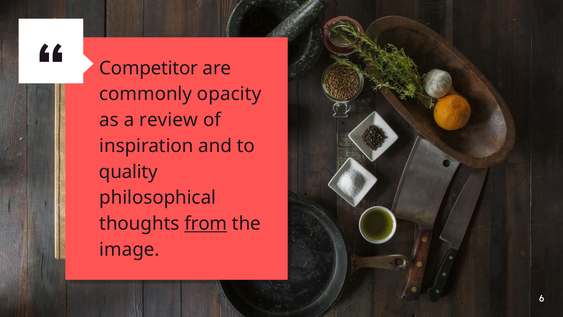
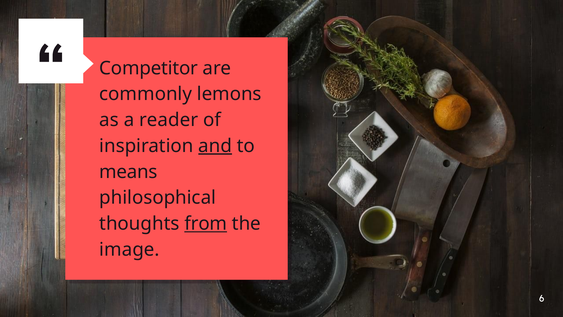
opacity: opacity -> lemons
review: review -> reader
and underline: none -> present
quality: quality -> means
